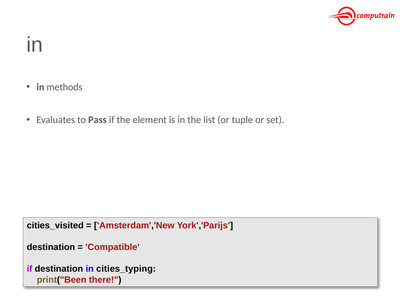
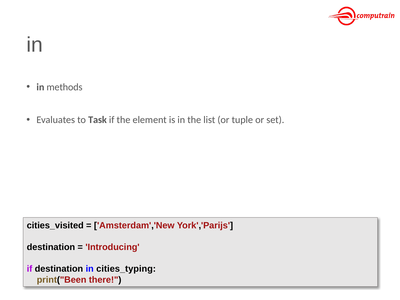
Pass: Pass -> Task
Compatible: Compatible -> Introducing
